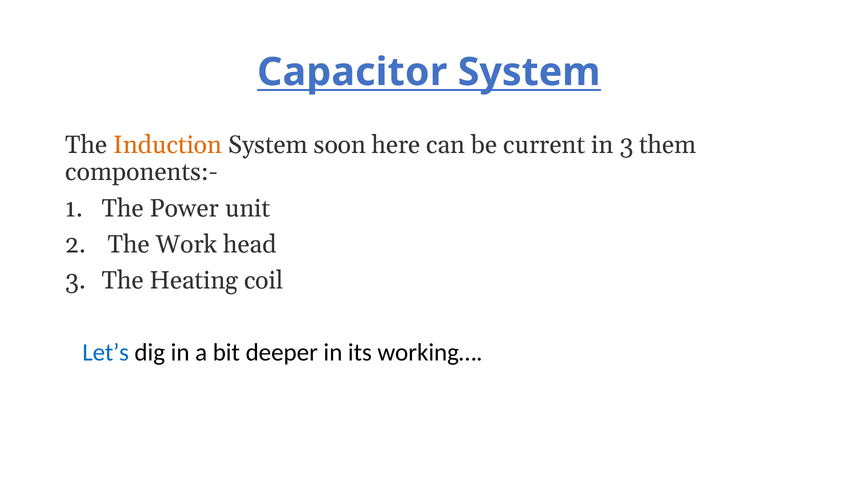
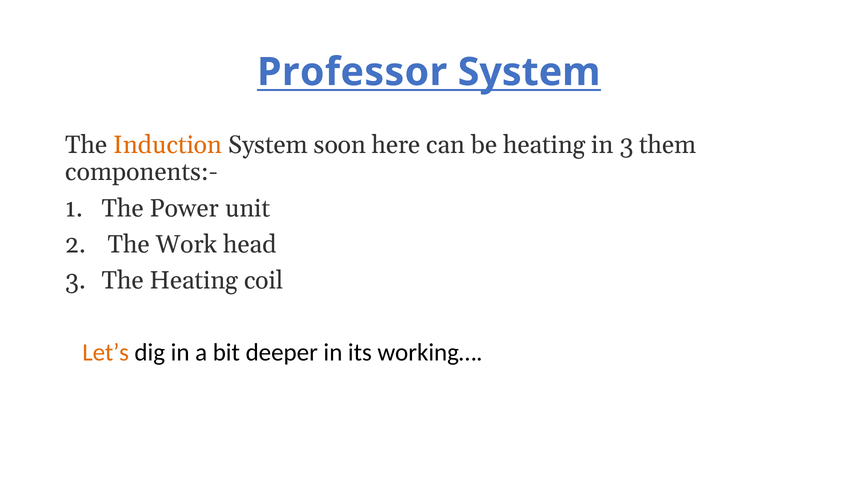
Capacitor: Capacitor -> Professor
be current: current -> heating
Let’s colour: blue -> orange
